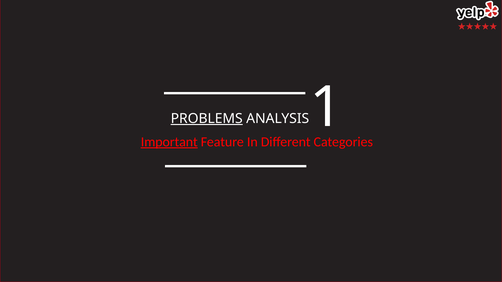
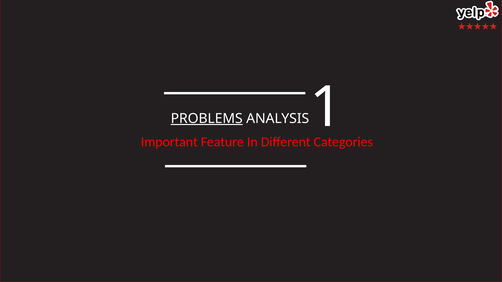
Important underline: present -> none
